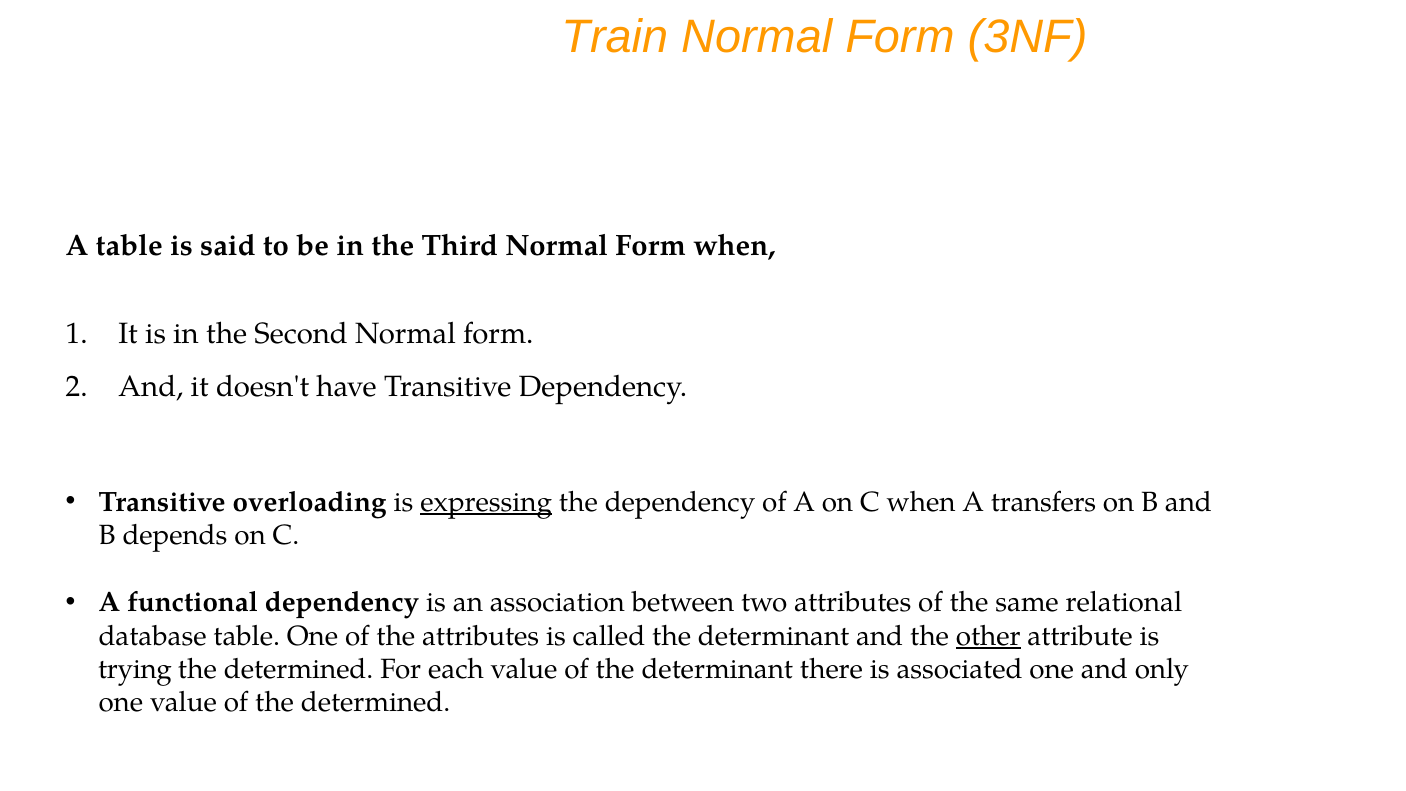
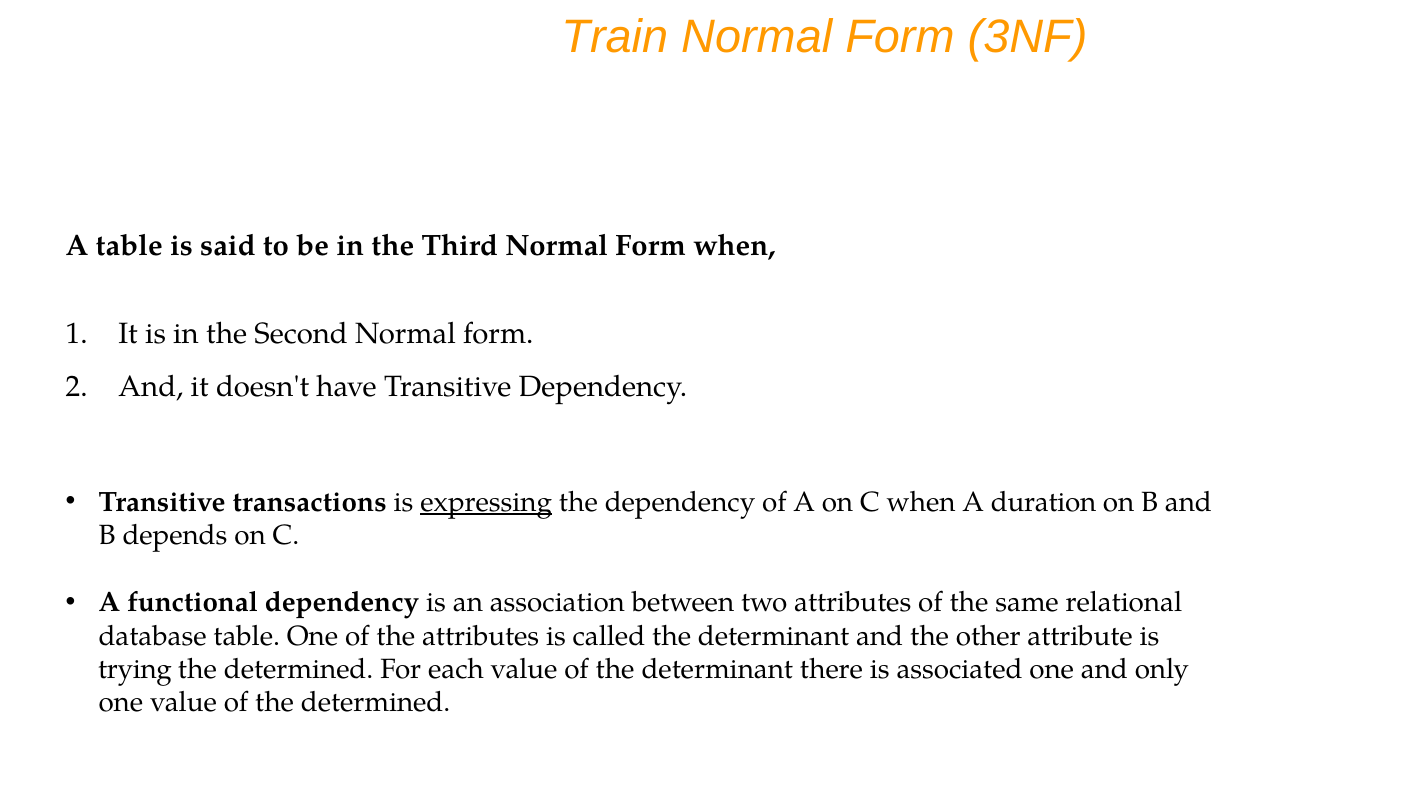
overloading: overloading -> transactions
transfers: transfers -> duration
other underline: present -> none
